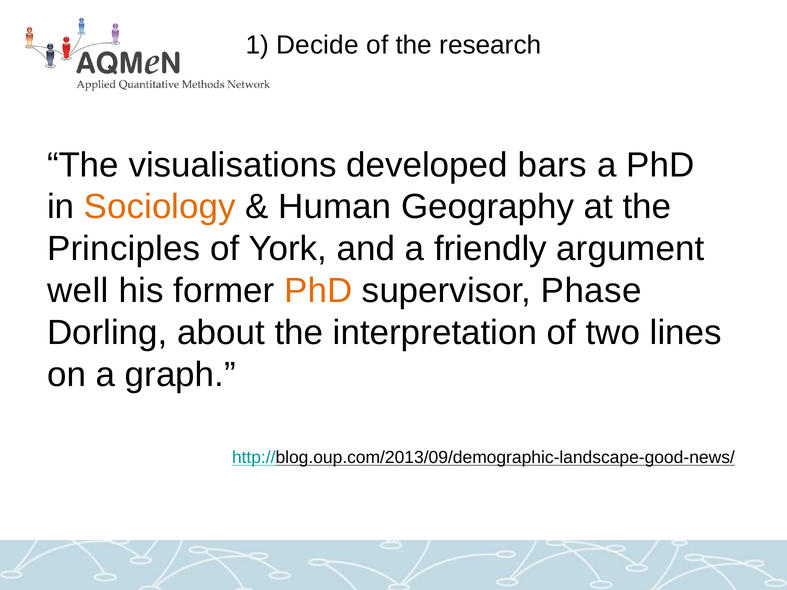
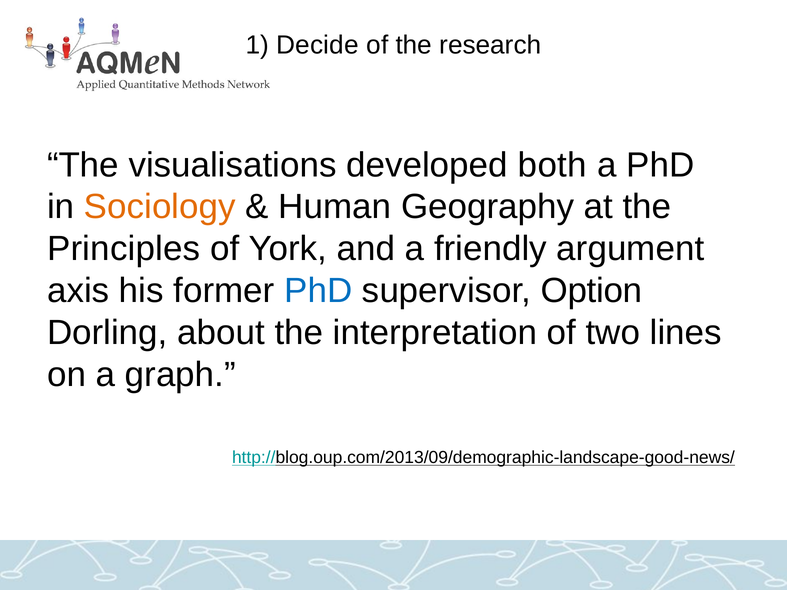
bars: bars -> both
well: well -> axis
PhD at (318, 291) colour: orange -> blue
Phase: Phase -> Option
